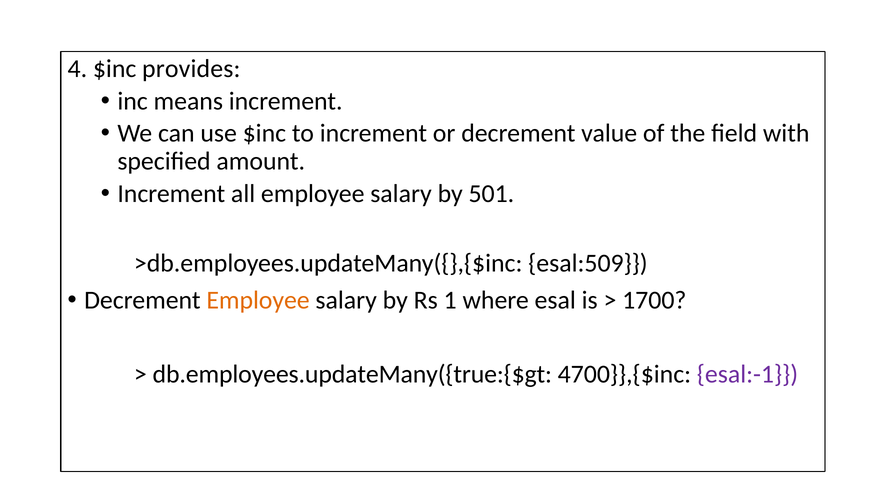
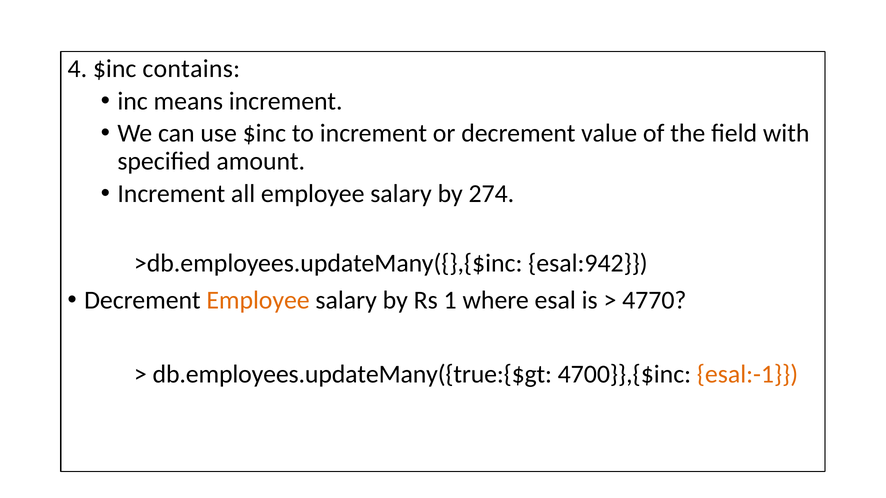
provides: provides -> contains
501: 501 -> 274
esal:509: esal:509 -> esal:942
1700: 1700 -> 4770
esal:-1 colour: purple -> orange
